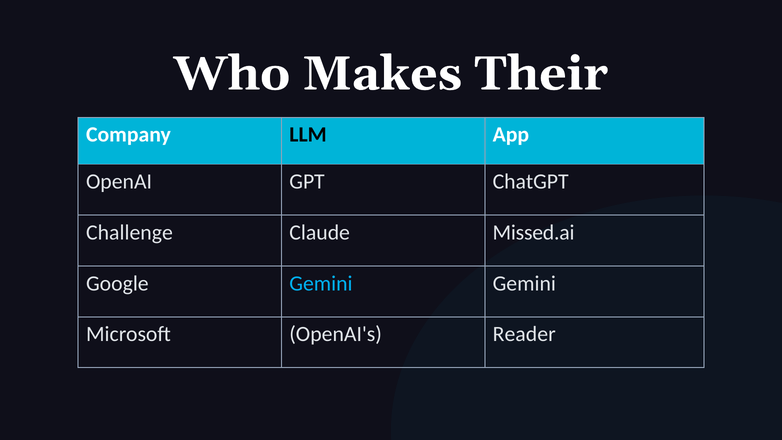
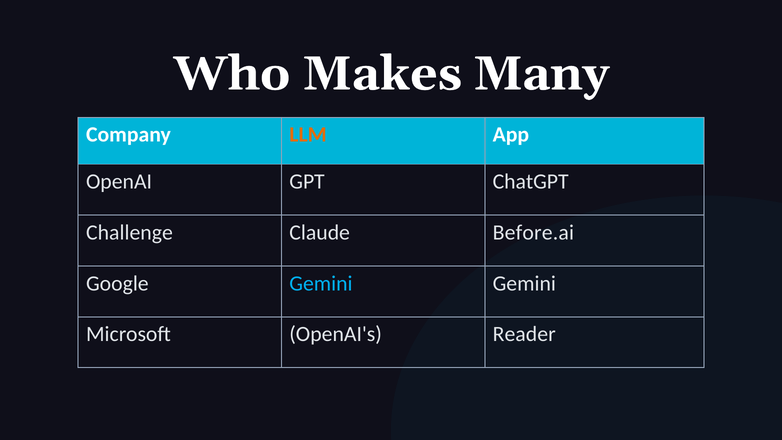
Their: Their -> Many
LLM colour: black -> orange
Missed.ai: Missed.ai -> Before.ai
